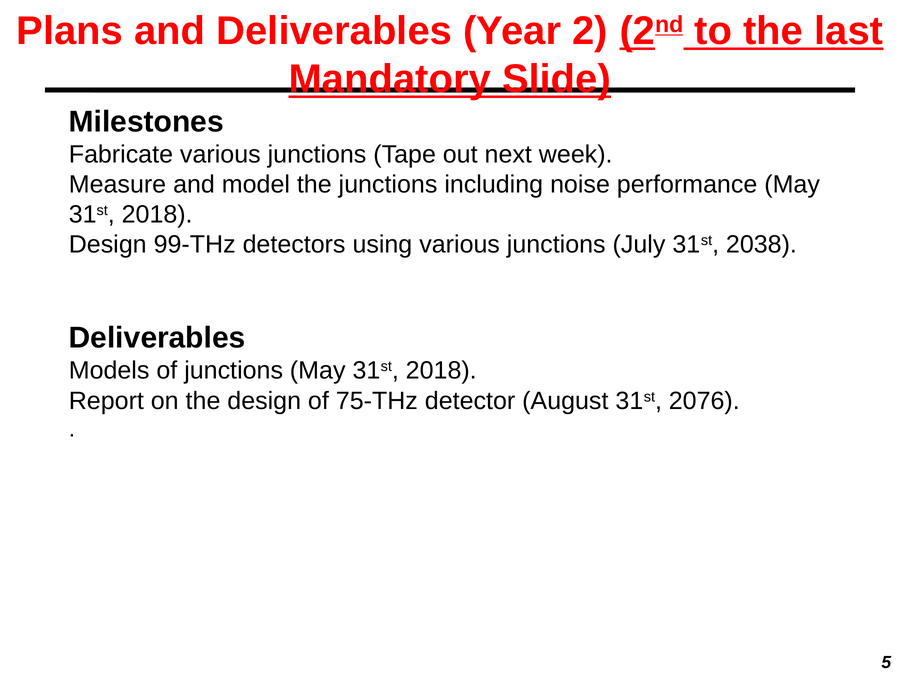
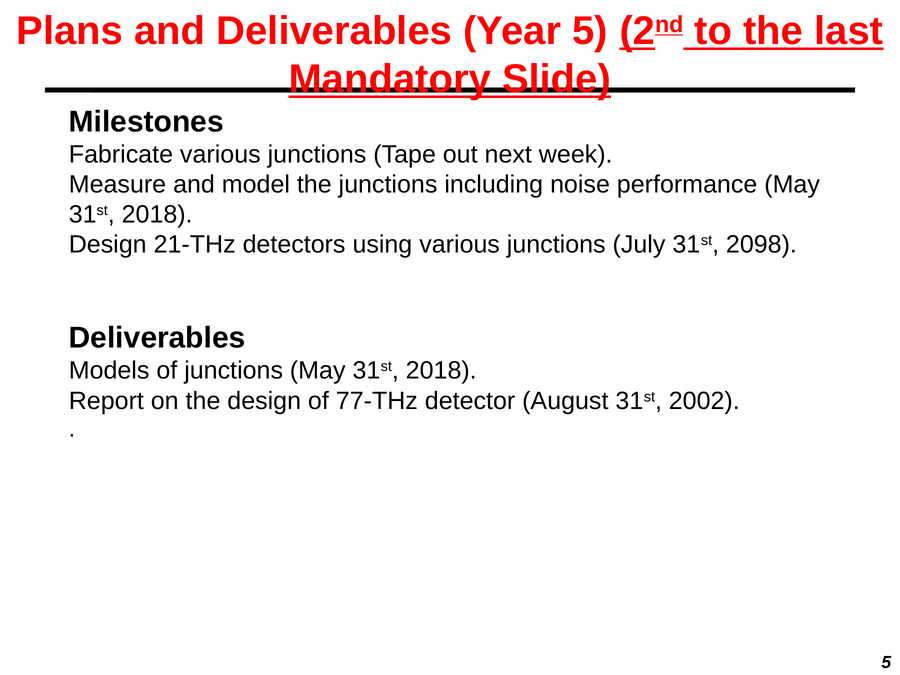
Year 2: 2 -> 5
99-THz: 99-THz -> 21-THz
2038: 2038 -> 2098
75-THz: 75-THz -> 77-THz
2076: 2076 -> 2002
